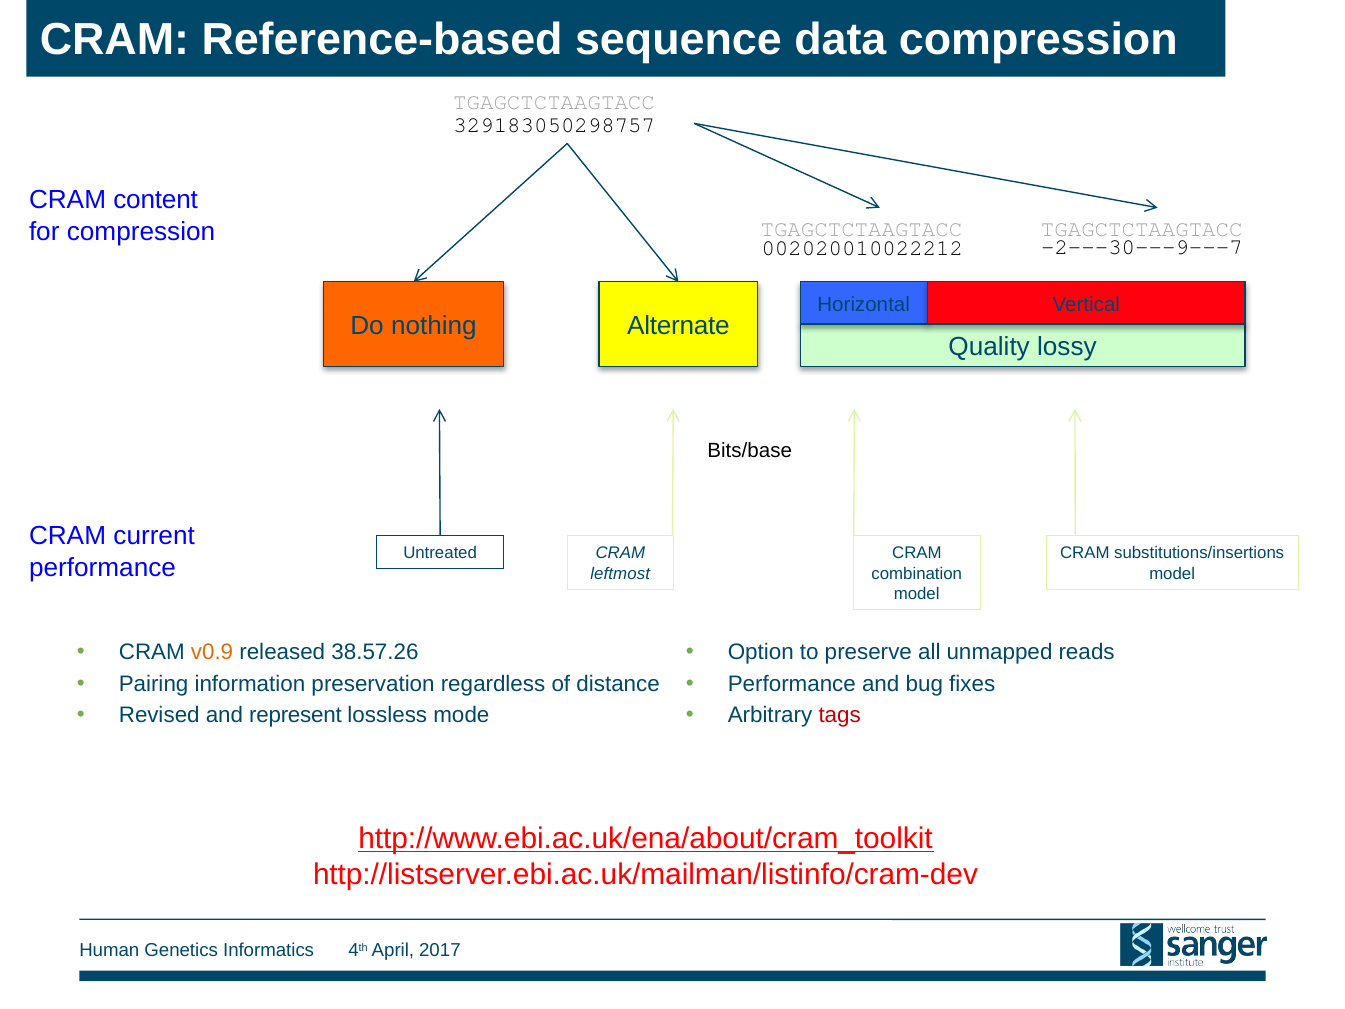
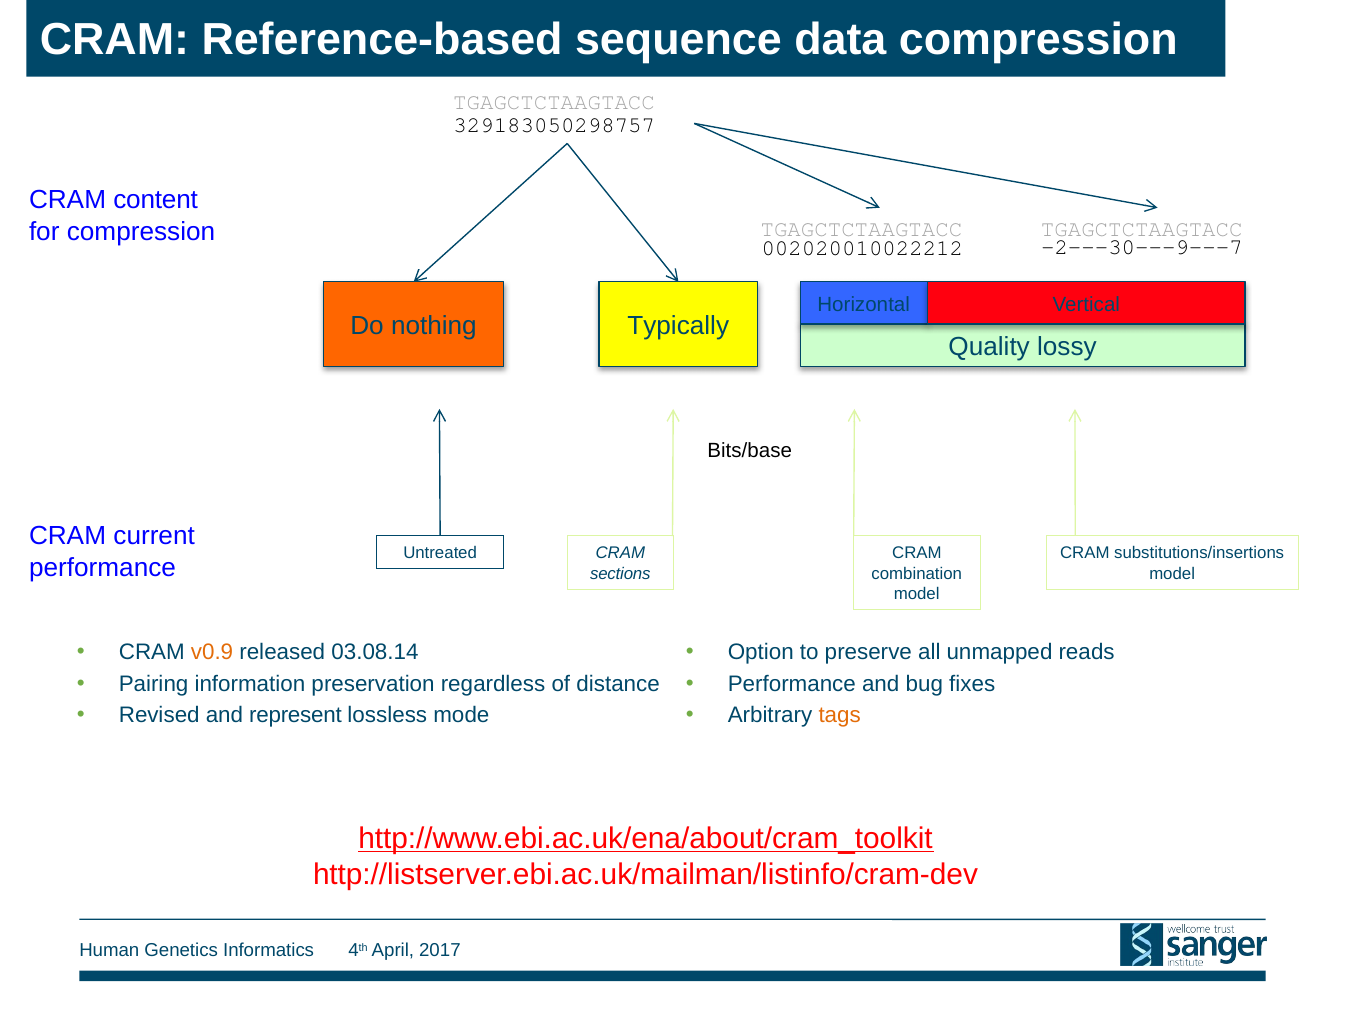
Alternate: Alternate -> Typically
leftmost: leftmost -> sections
38.57.26: 38.57.26 -> 03.08.14
tags colour: red -> orange
